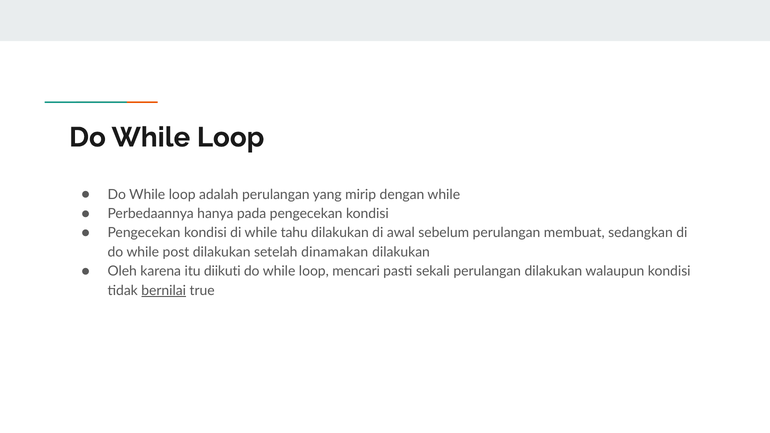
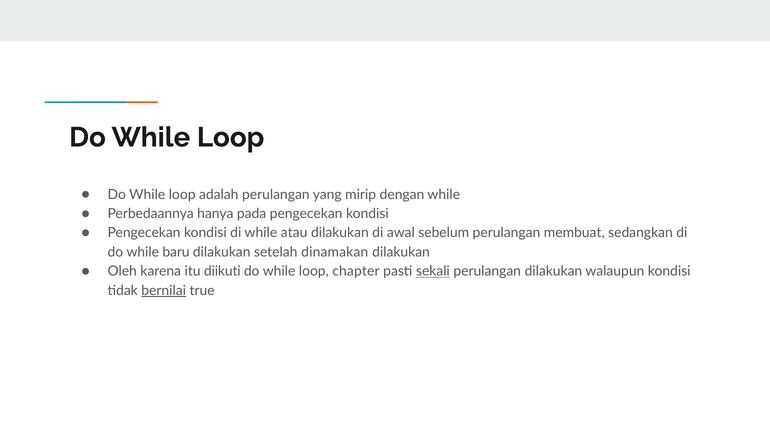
tahu: tahu -> atau
post: post -> baru
mencari: mencari -> chapter
sekali underline: none -> present
